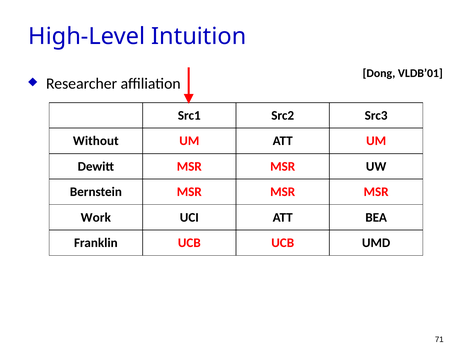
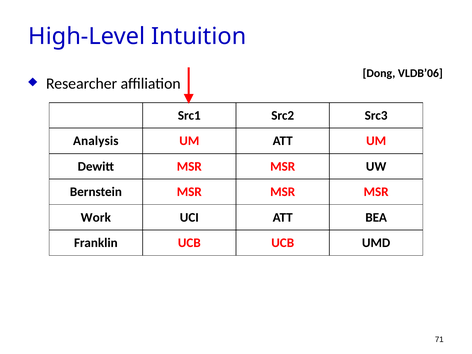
VLDB’01: VLDB’01 -> VLDB’06
Without: Without -> Analysis
